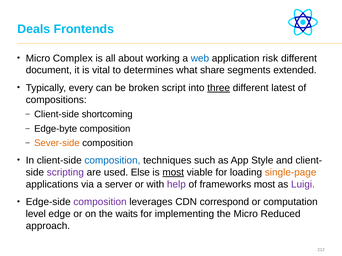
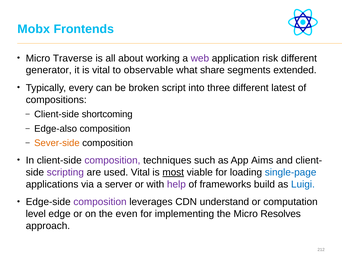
Deals: Deals -> Mobx
Complex: Complex -> Traverse
web colour: blue -> purple
document: document -> generator
determines: determines -> observable
three underline: present -> none
Edge-byte: Edge-byte -> Edge-also
composition at (112, 161) colour: blue -> purple
Style: Style -> Aims
used Else: Else -> Vital
single-page colour: orange -> blue
frameworks most: most -> build
Luigi colour: purple -> blue
correspond: correspond -> understand
waits: waits -> even
Reduced: Reduced -> Resolves
